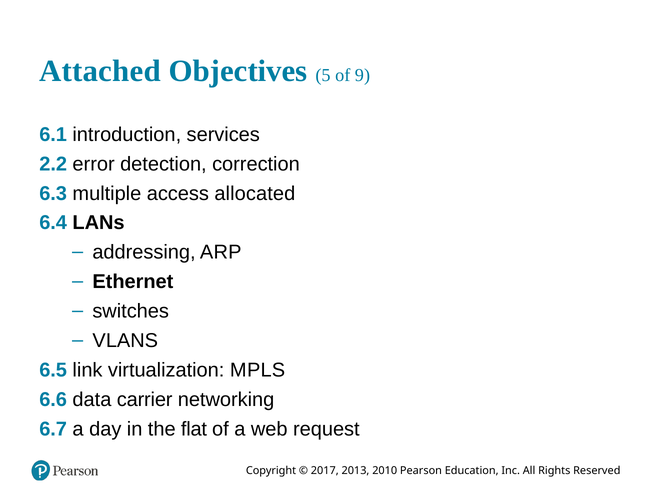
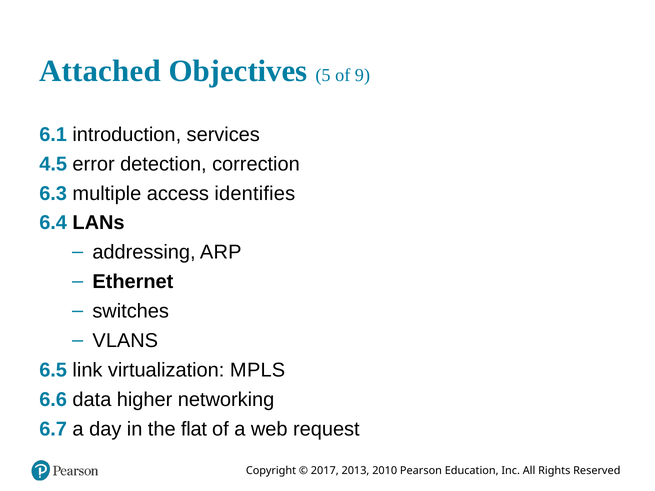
2.2: 2.2 -> 4.5
allocated: allocated -> identifies
carrier: carrier -> higher
